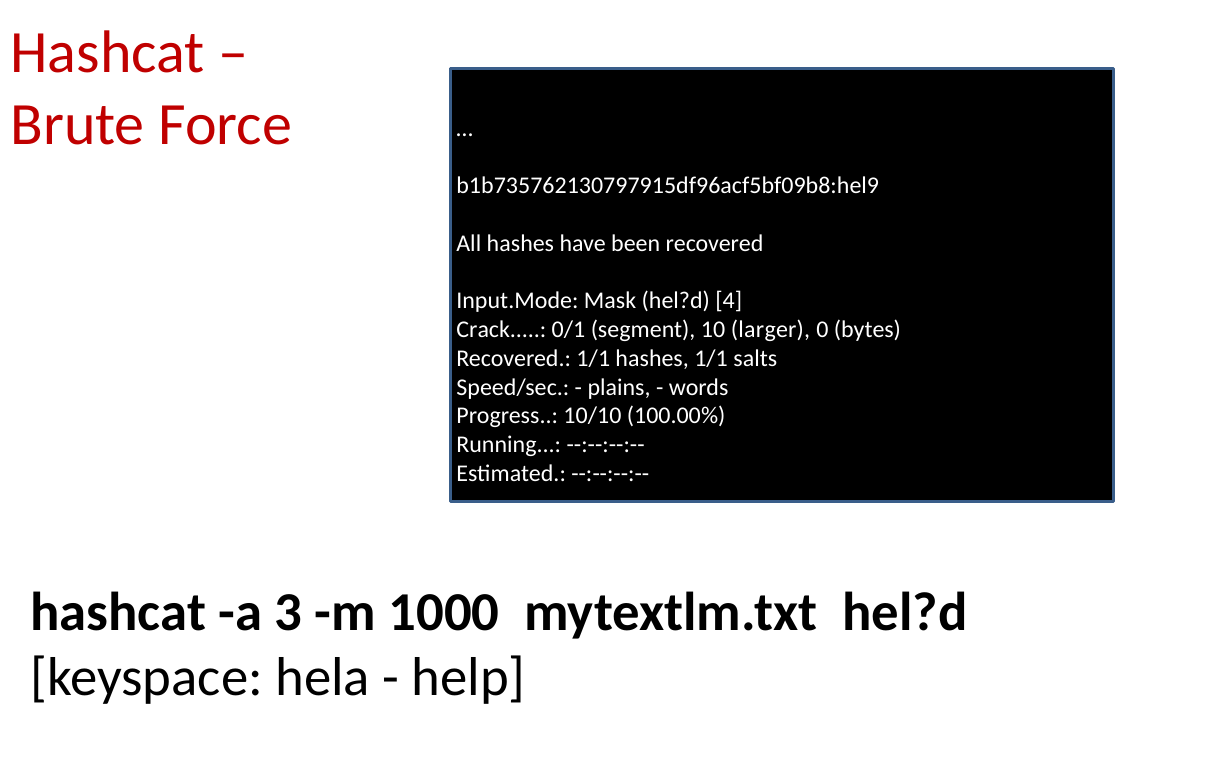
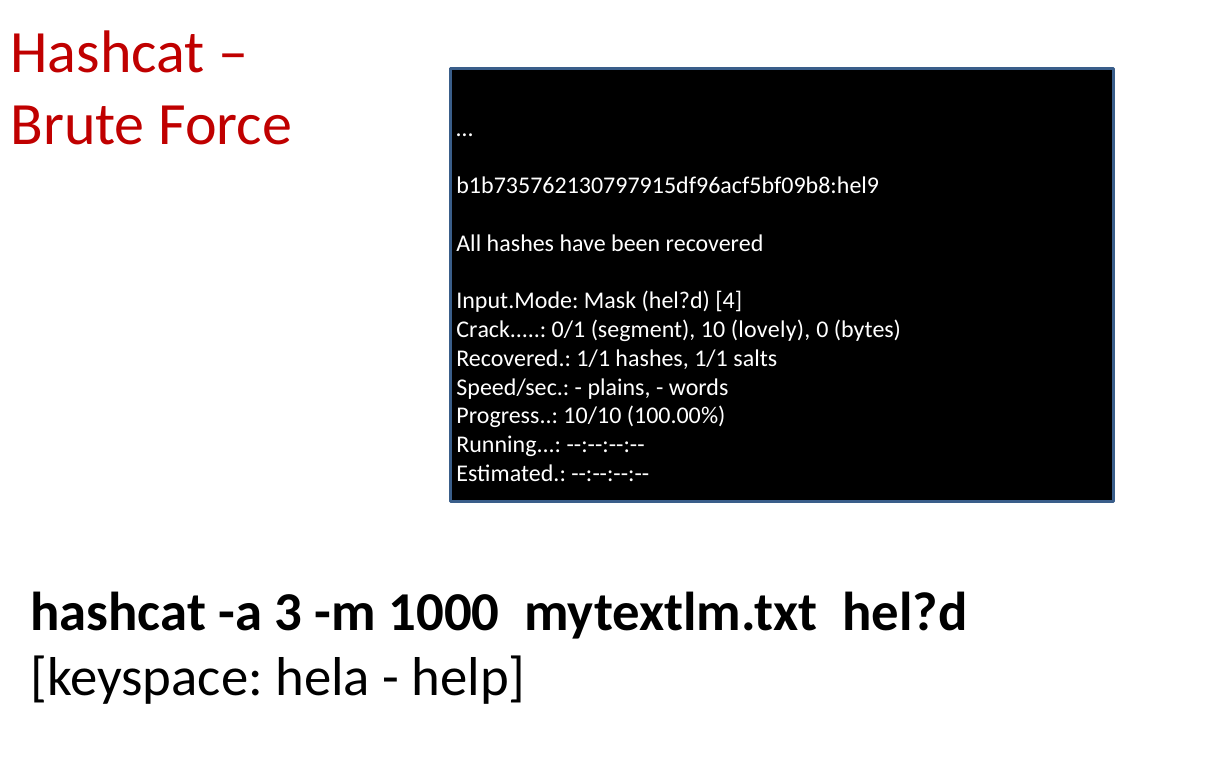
larger: larger -> lovely
